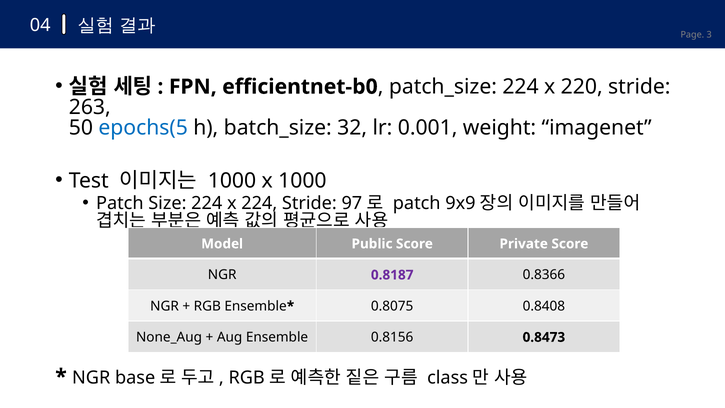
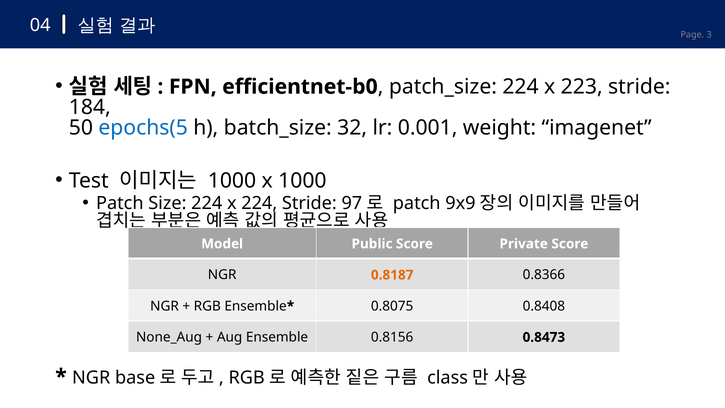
220: 220 -> 223
263: 263 -> 184
0.8187 colour: purple -> orange
